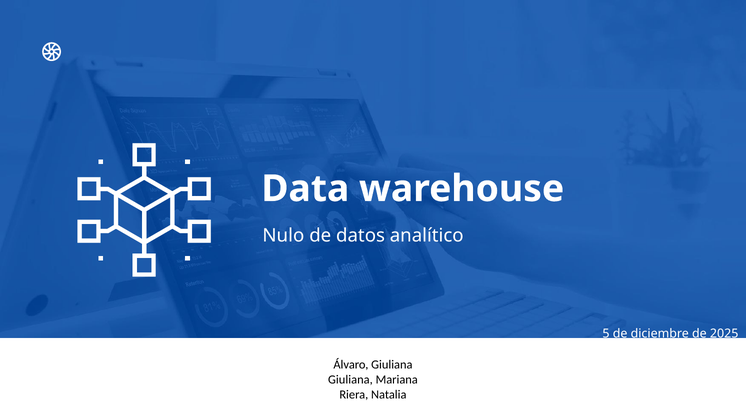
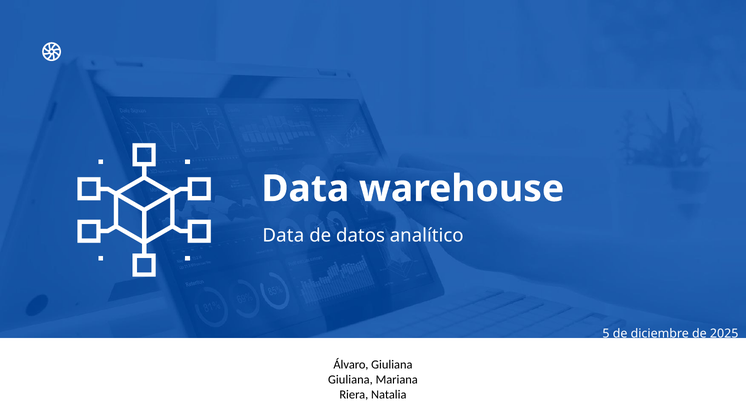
Nulo at (283, 235): Nulo -> Data
